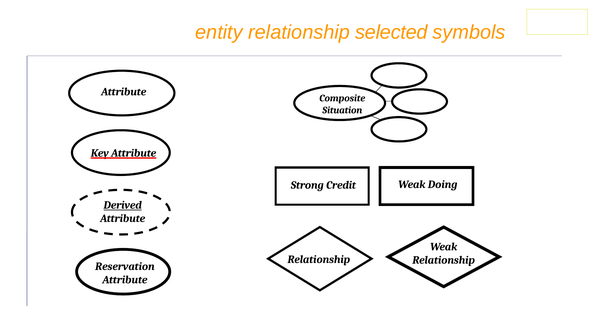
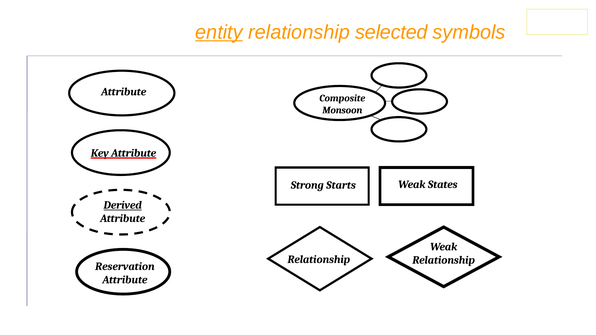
entity underline: none -> present
Situation: Situation -> Monsoon
Doing: Doing -> States
Credit: Credit -> Starts
